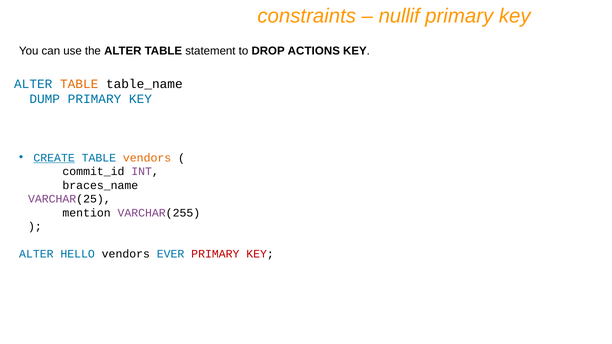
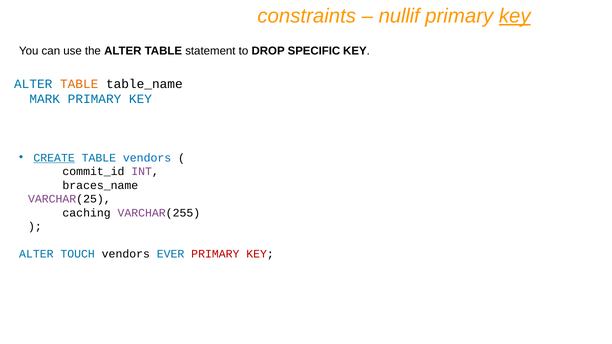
key at (515, 16) underline: none -> present
ACTIONS: ACTIONS -> SPECIFIC
DUMP: DUMP -> MARK
vendors at (147, 158) colour: orange -> blue
mention: mention -> caching
HELLO: HELLO -> TOUCH
